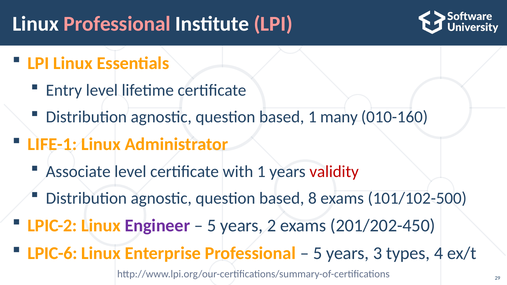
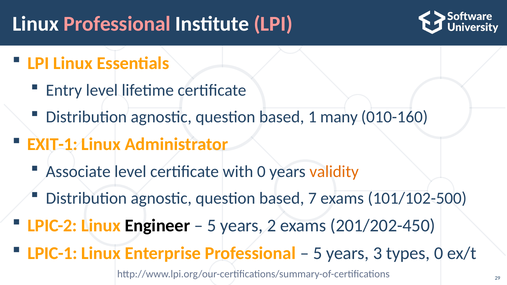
LIFE-1: LIFE-1 -> EXIT-1
with 1: 1 -> 0
validity colour: red -> orange
8: 8 -> 7
Engineer colour: purple -> black
LPIC-6: LPIC-6 -> LPIC-1
types 4: 4 -> 0
